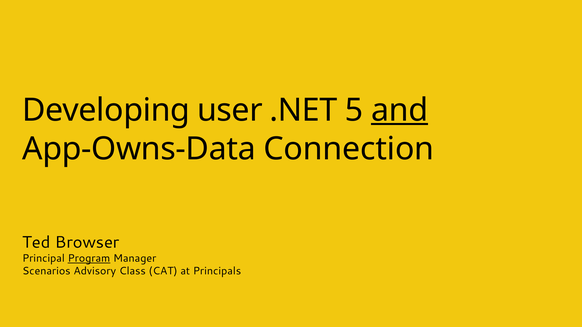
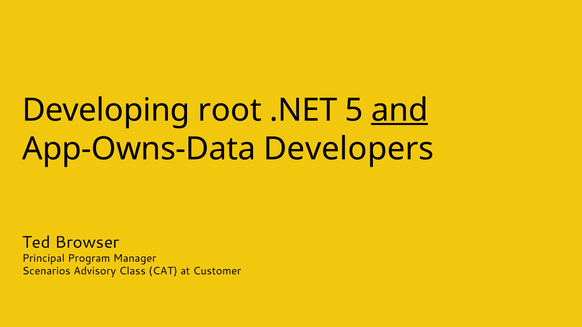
user: user -> root
Connection: Connection -> Developers
Program underline: present -> none
Principals: Principals -> Customer
